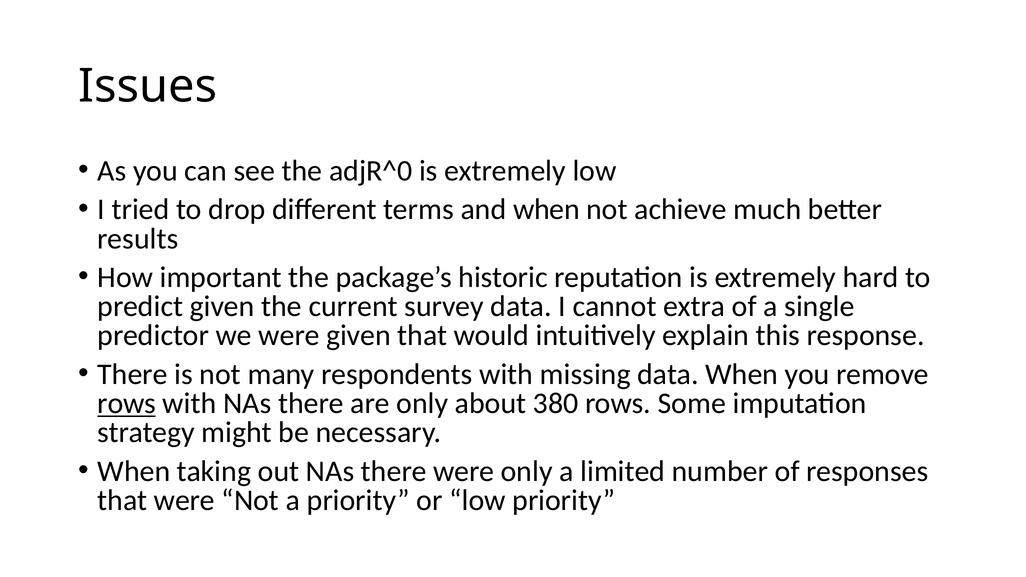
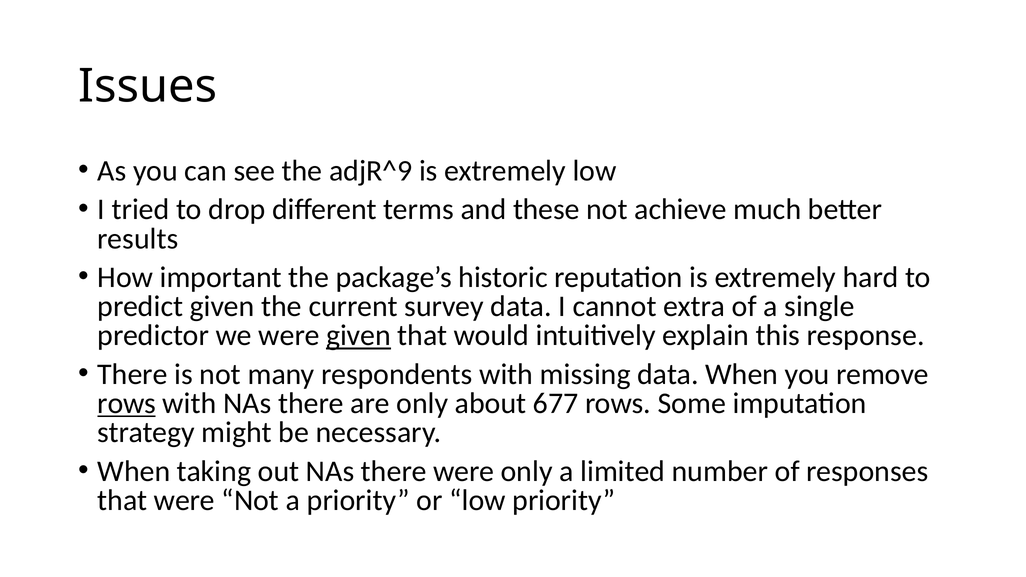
adjR^0: adjR^0 -> adjR^9
and when: when -> these
given at (358, 336) underline: none -> present
380: 380 -> 677
